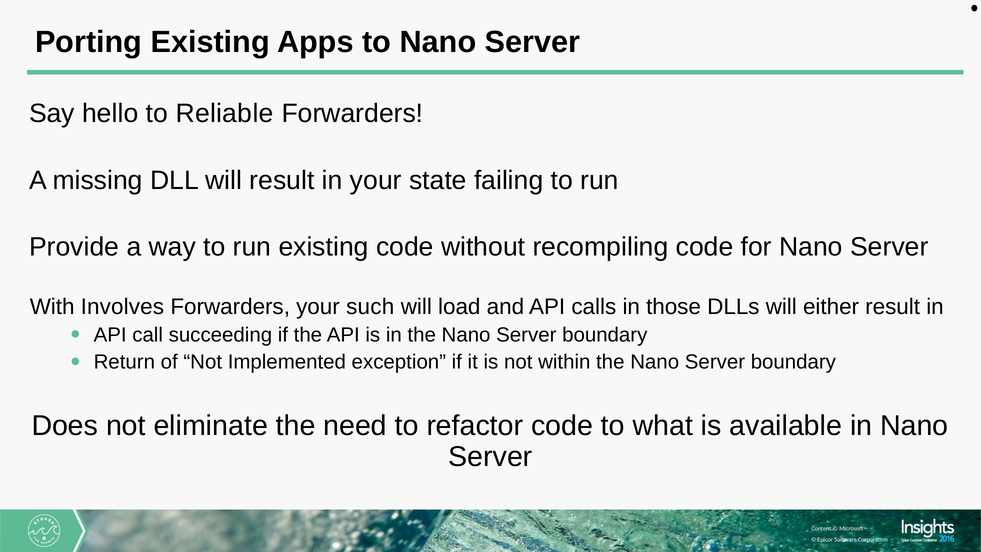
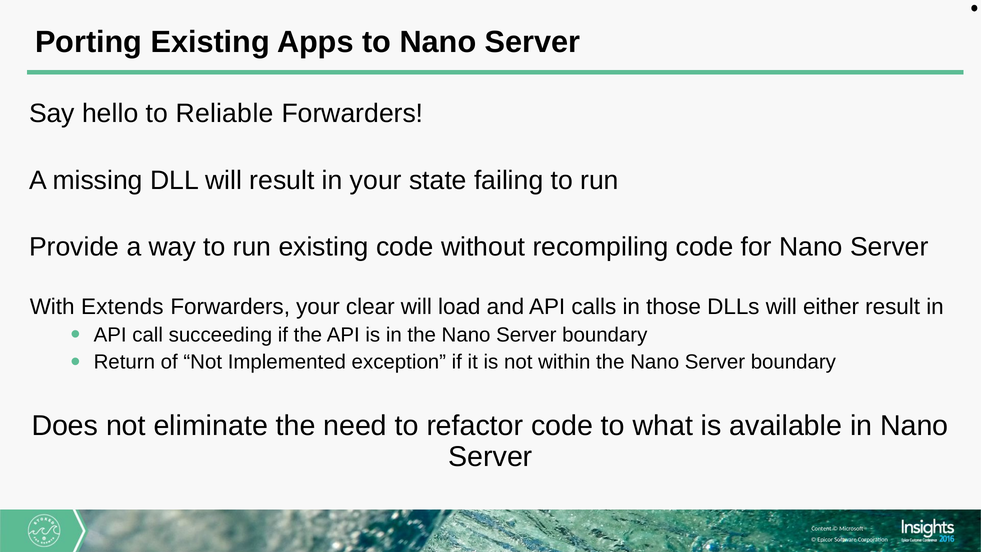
Involves: Involves -> Extends
such: such -> clear
